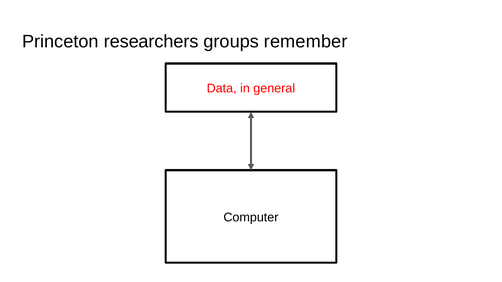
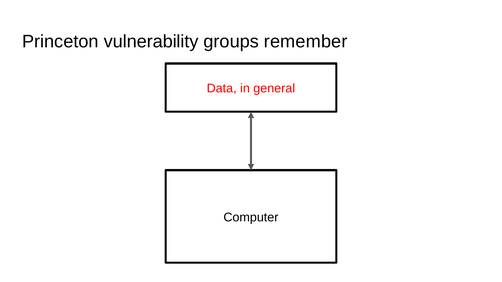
researchers: researchers -> vulnerability
